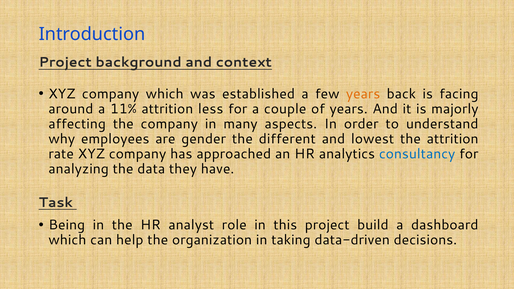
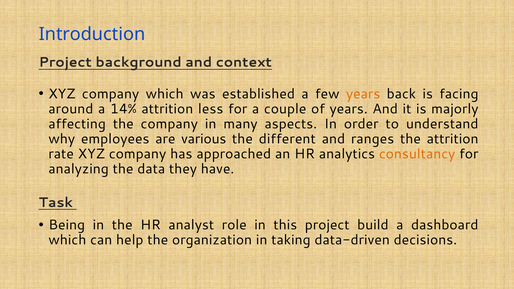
11%: 11% -> 14%
gender: gender -> various
lowest: lowest -> ranges
consultancy colour: blue -> orange
